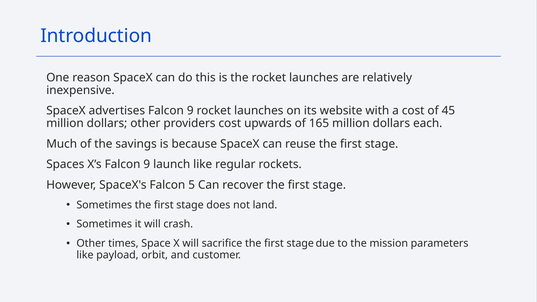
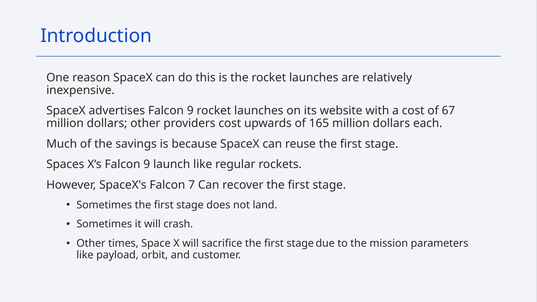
45: 45 -> 67
5: 5 -> 7
